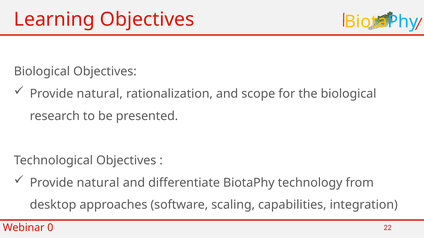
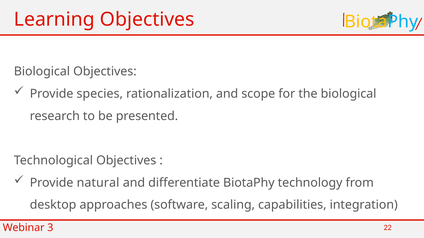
natural at (100, 94): natural -> species
0: 0 -> 3
